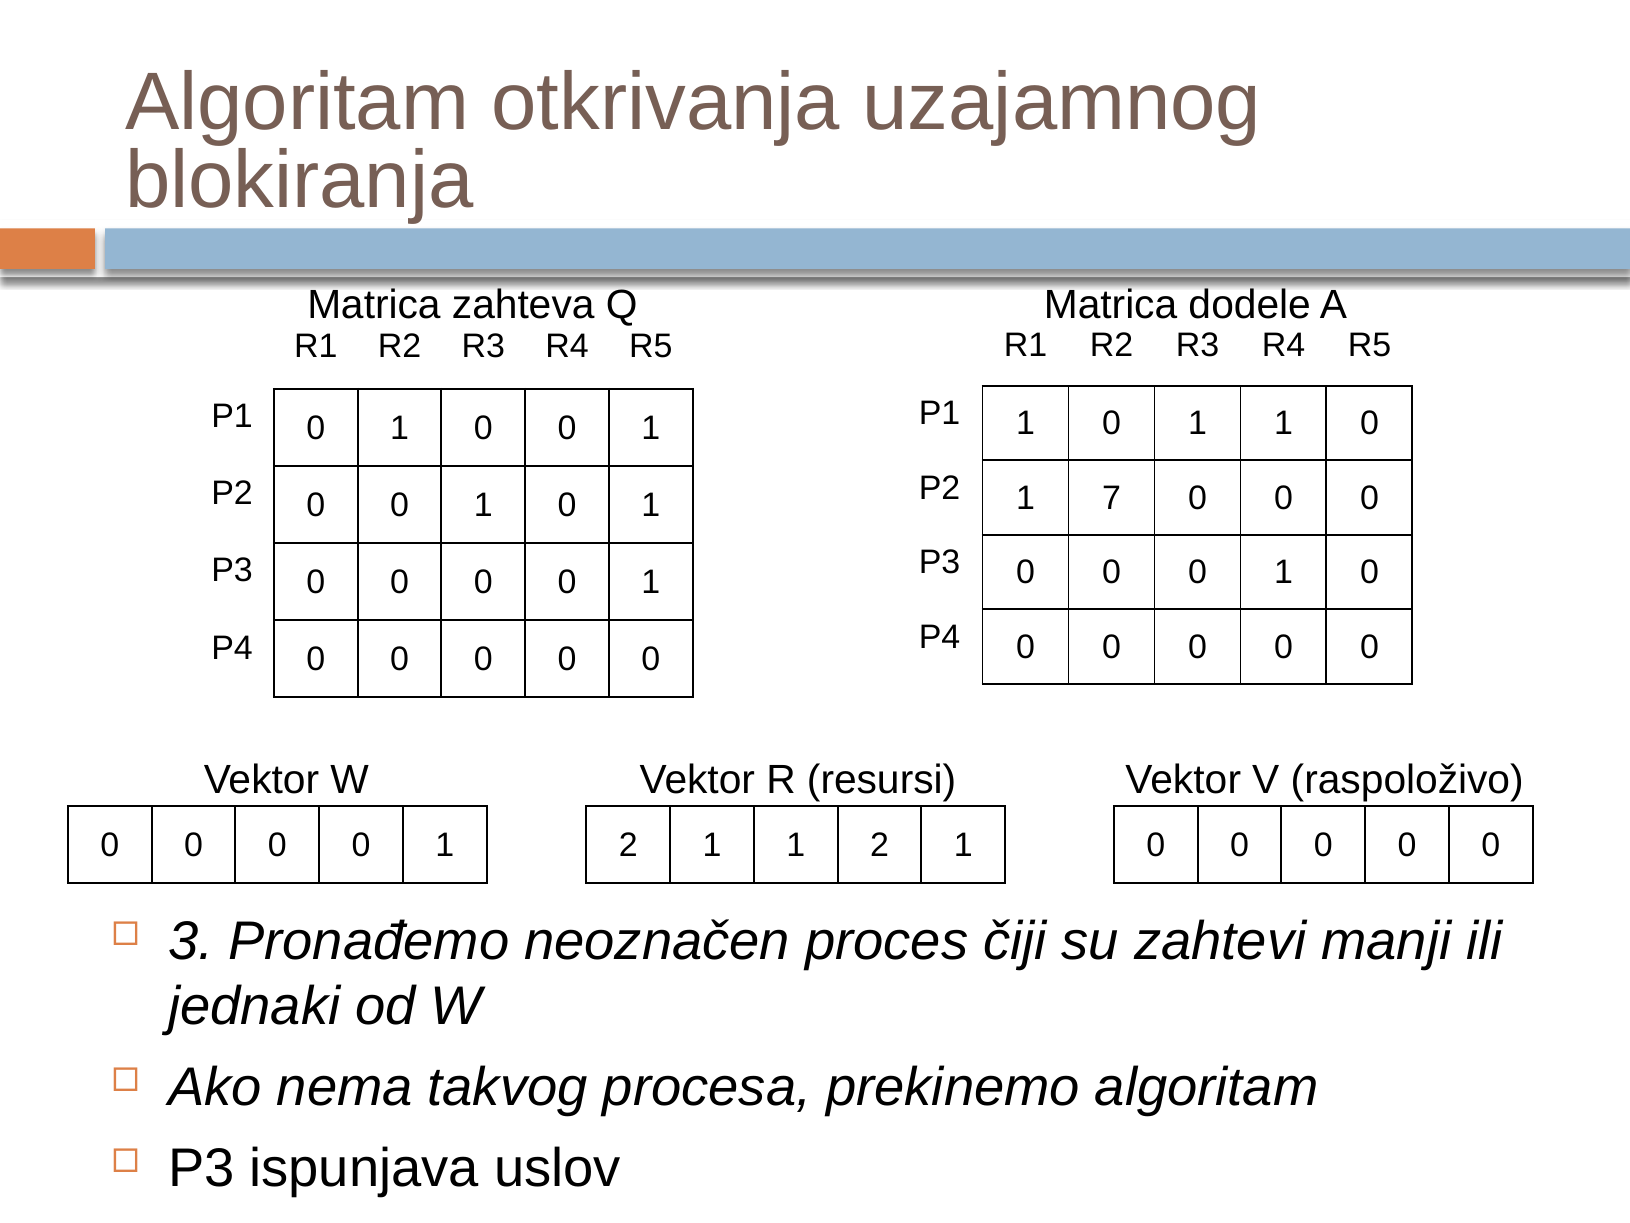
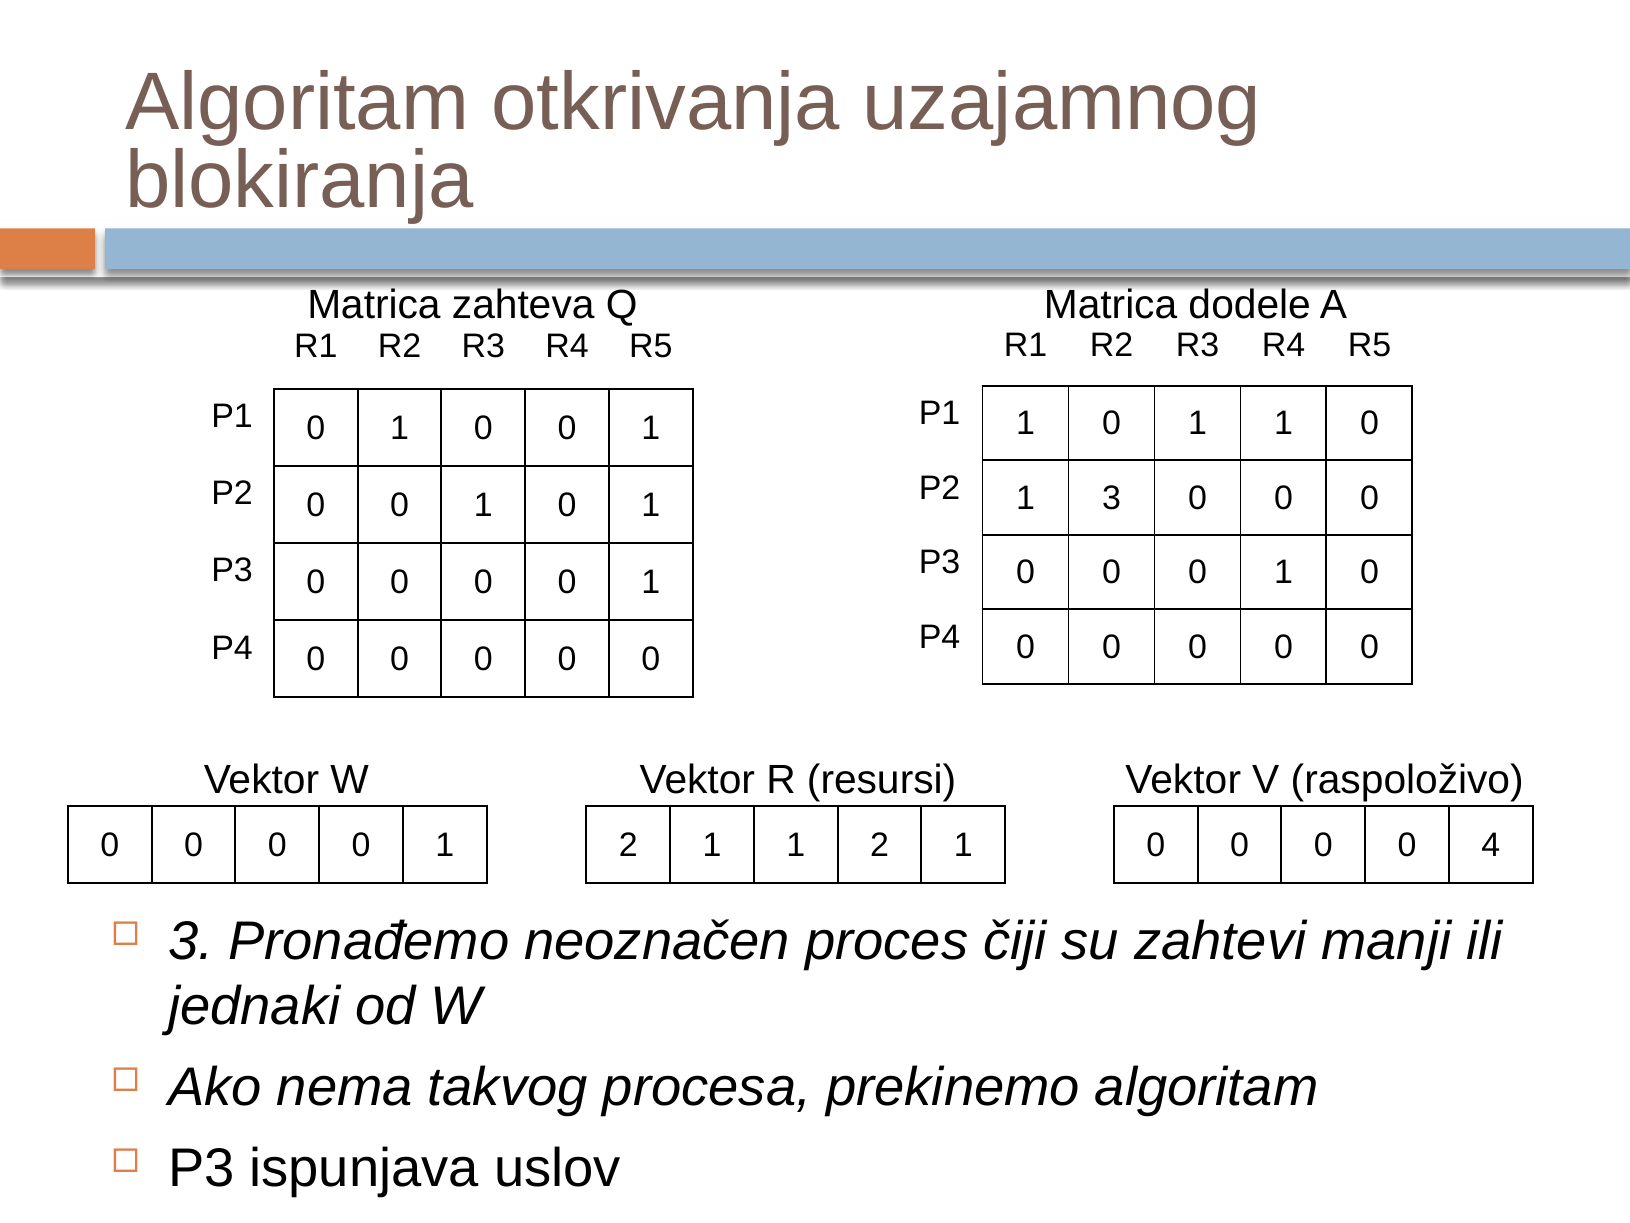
1 7: 7 -> 3
0 at (1491, 845): 0 -> 4
